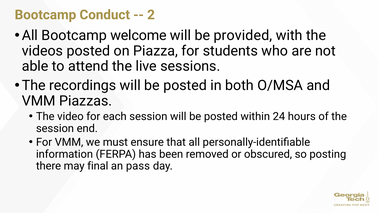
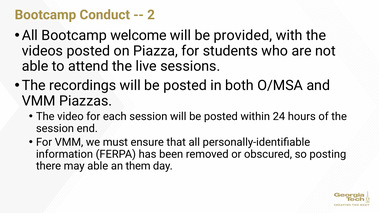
may final: final -> able
pass: pass -> them
